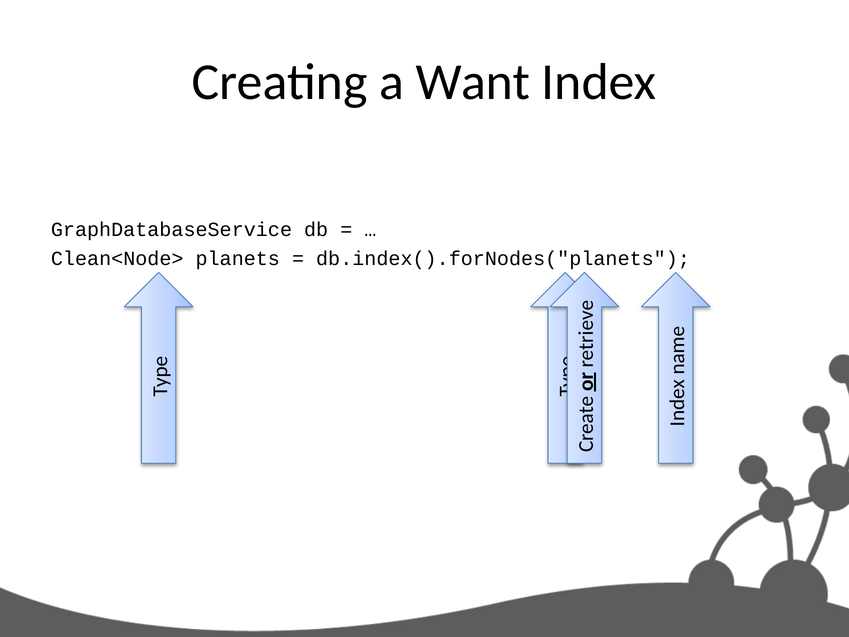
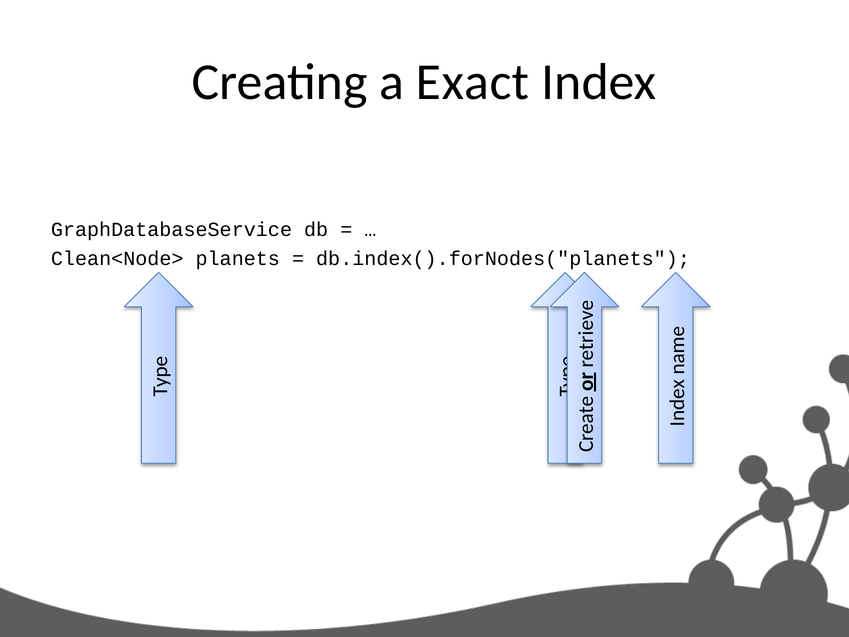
Want: Want -> Exact
